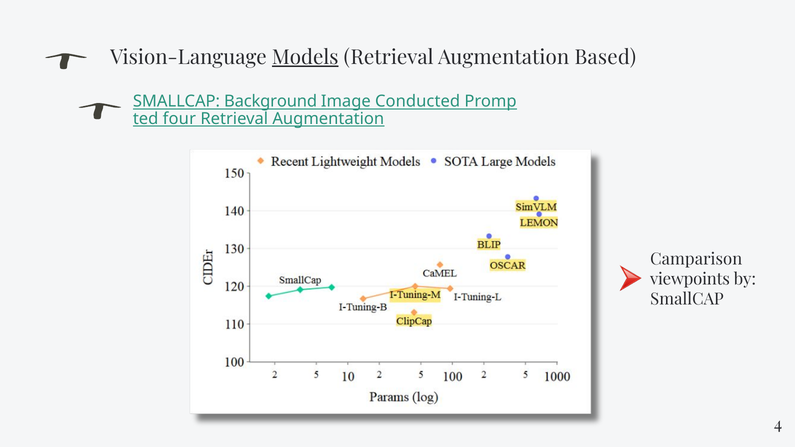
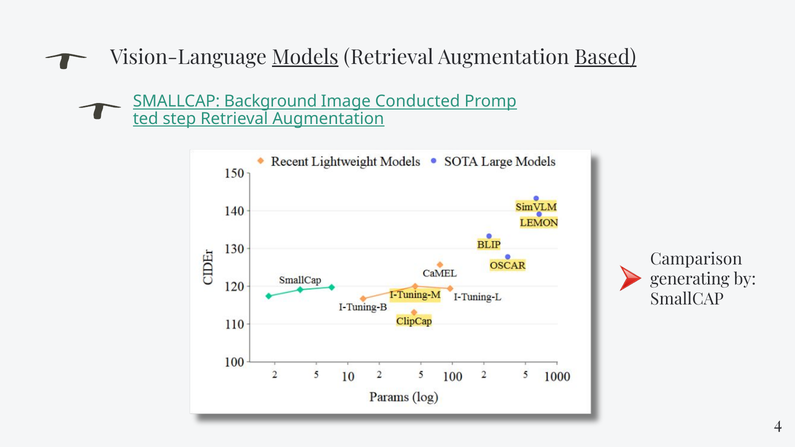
Based underline: none -> present
four: four -> step
viewpoints: viewpoints -> generating
